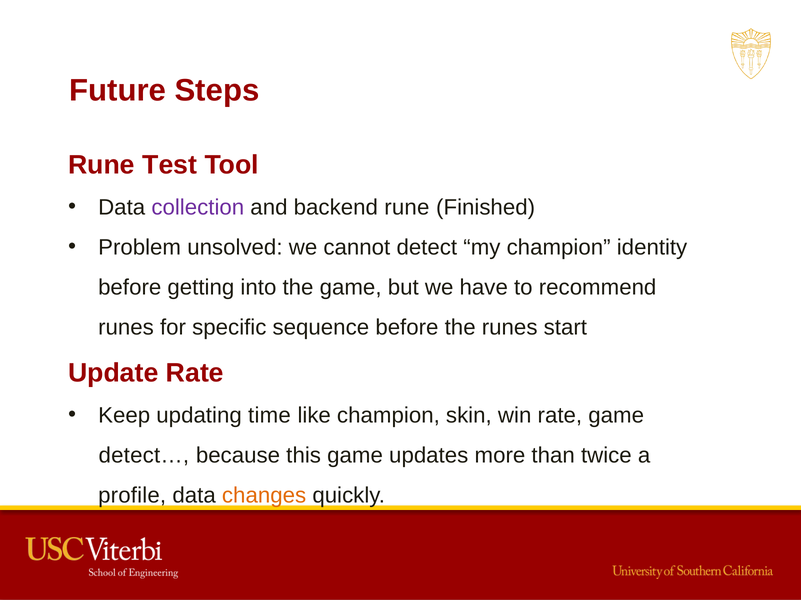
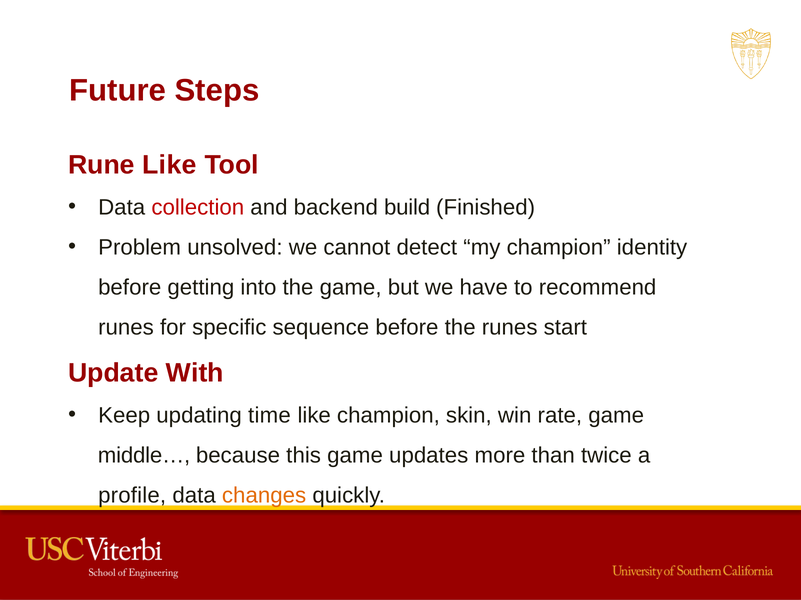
Rune Test: Test -> Like
collection colour: purple -> red
backend rune: rune -> build
Update Rate: Rate -> With
detect…: detect… -> middle…
